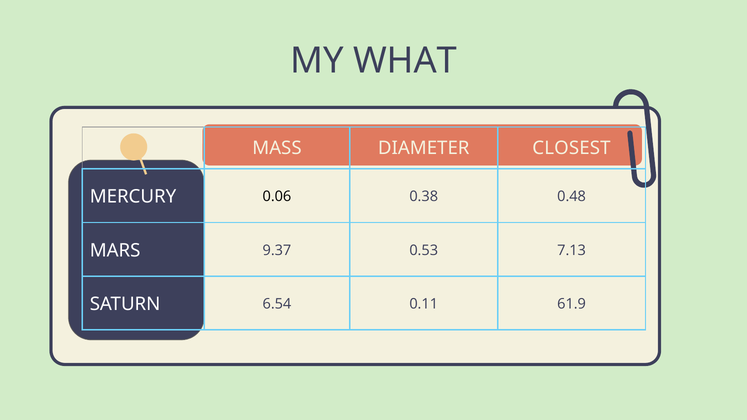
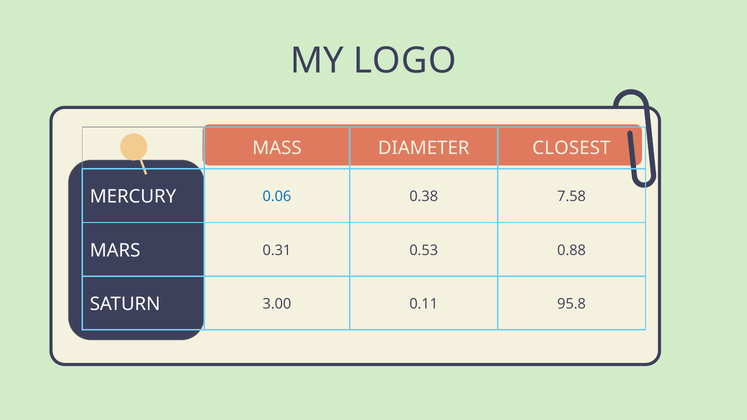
WHAT: WHAT -> LOGO
0.06 colour: black -> blue
0.48: 0.48 -> 7.58
9.37: 9.37 -> 0.31
7.13: 7.13 -> 0.88
6.54: 6.54 -> 3.00
61.9: 61.9 -> 95.8
